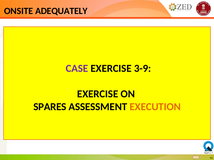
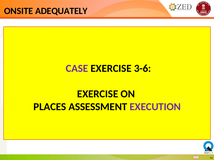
3-9: 3-9 -> 3-6
SPARES: SPARES -> PLACES
EXECUTION colour: orange -> purple
